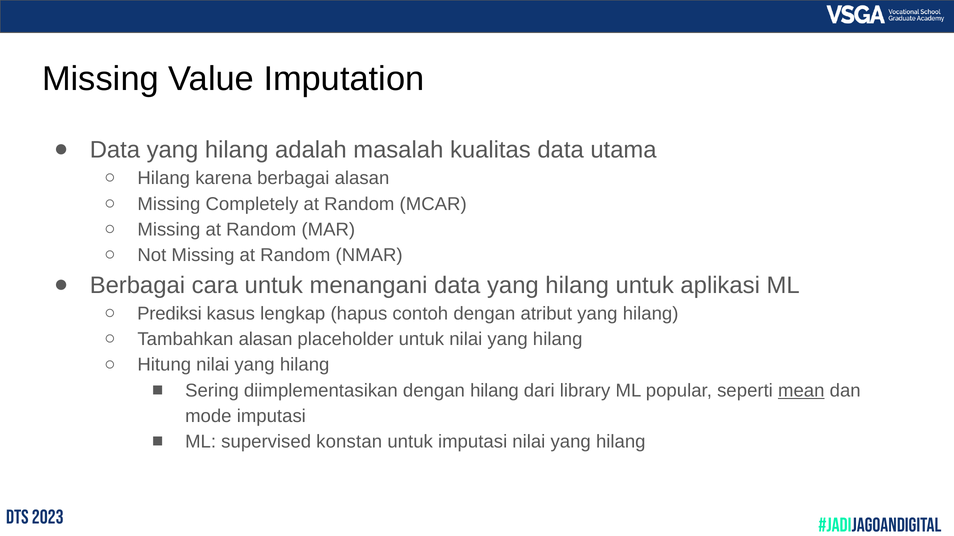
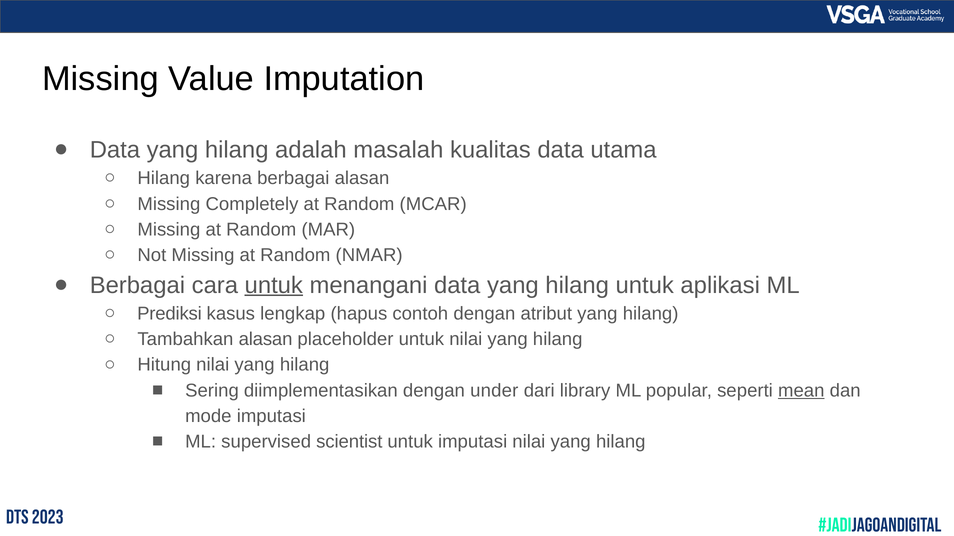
untuk at (274, 286) underline: none -> present
dengan hilang: hilang -> under
konstan: konstan -> scientist
